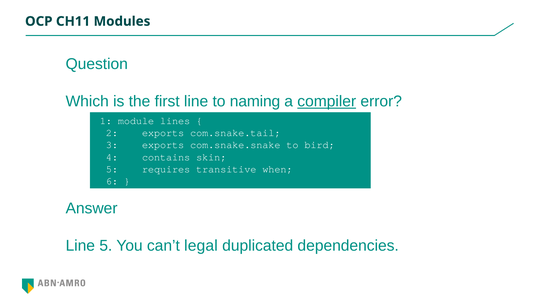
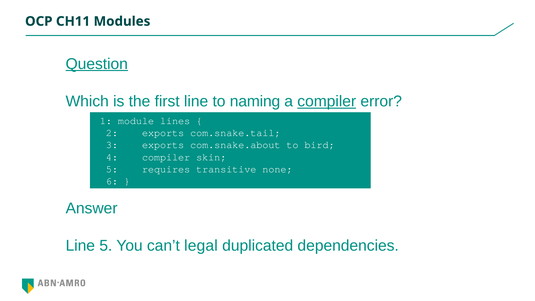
Question underline: none -> present
com.snake.snake: com.snake.snake -> com.snake.about
4 contains: contains -> compiler
when: when -> none
